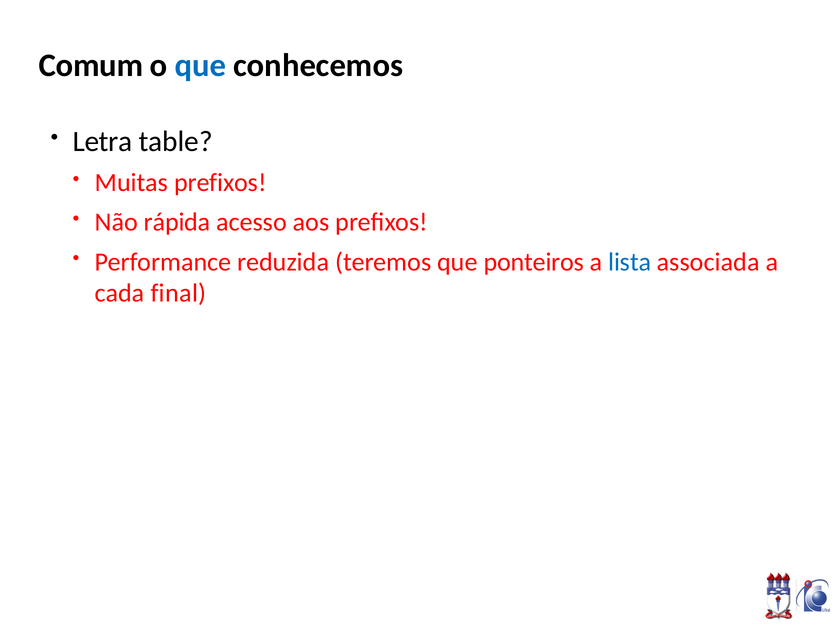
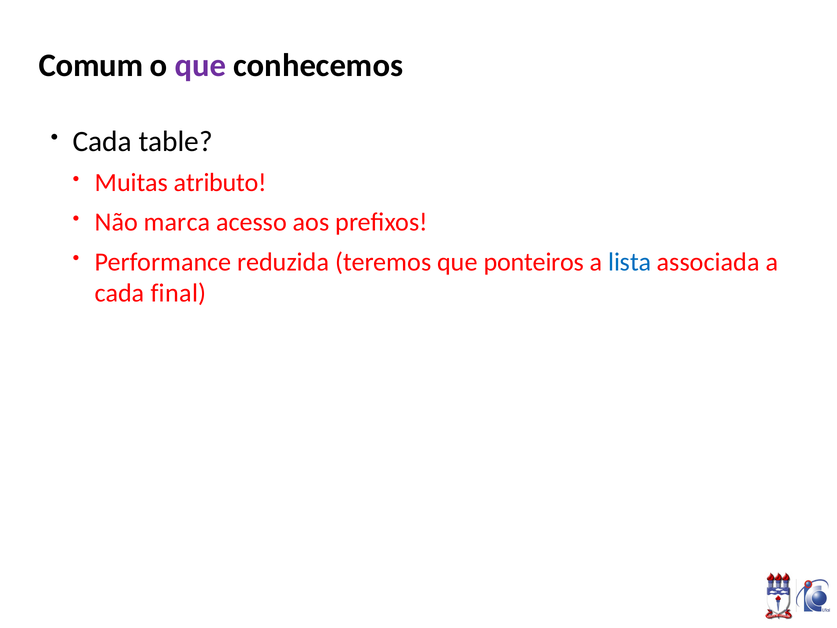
que at (200, 65) colour: blue -> purple
Letra at (102, 141): Letra -> Cada
Muitas prefixos: prefixos -> atributo
rápida: rápida -> marca
